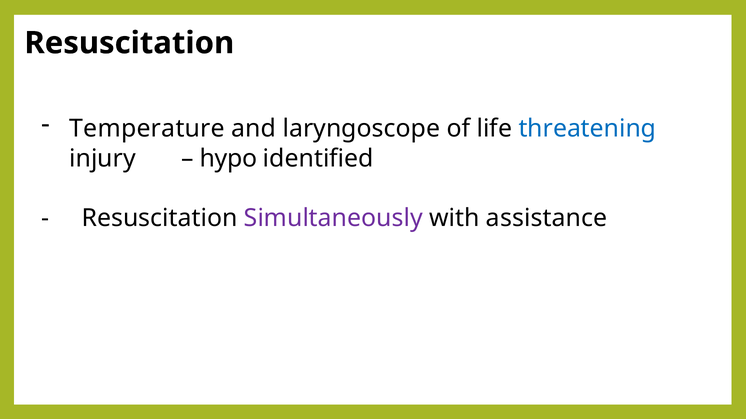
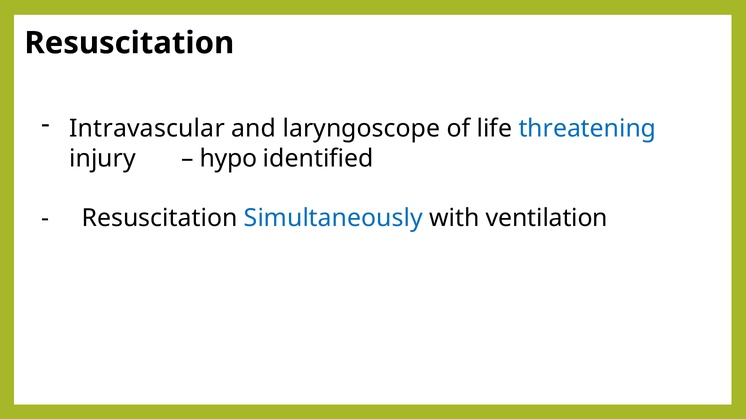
Temperature: Temperature -> Intravascular
Simultaneously colour: purple -> blue
assistance: assistance -> ventilation
